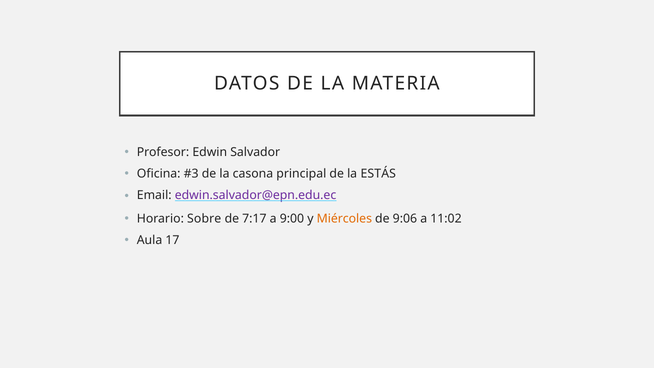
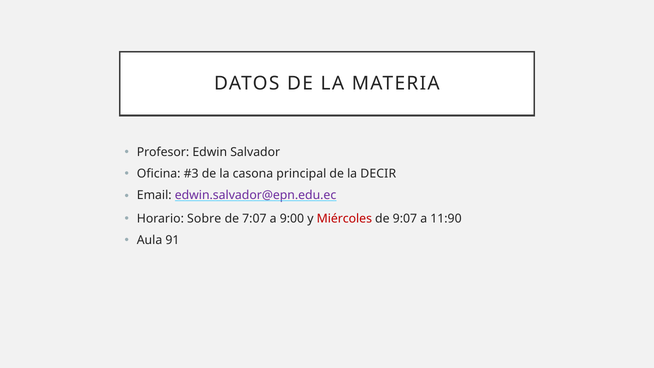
ESTÁS: ESTÁS -> DECIR
7:17: 7:17 -> 7:07
Miércoles colour: orange -> red
9:06: 9:06 -> 9:07
11:02: 11:02 -> 11:90
17: 17 -> 91
